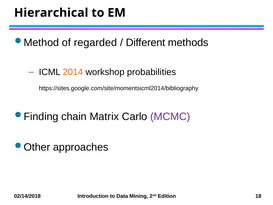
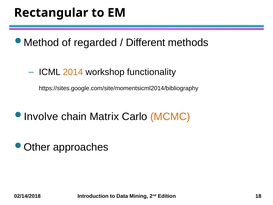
Hierarchical: Hierarchical -> Rectangular
probabilities: probabilities -> functionality
Finding: Finding -> Involve
MCMC colour: purple -> orange
